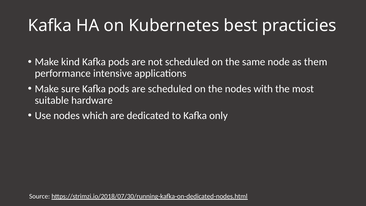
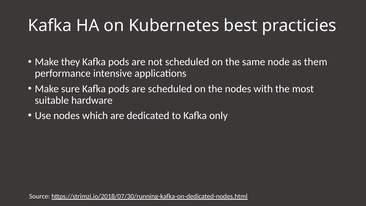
kind: kind -> they
